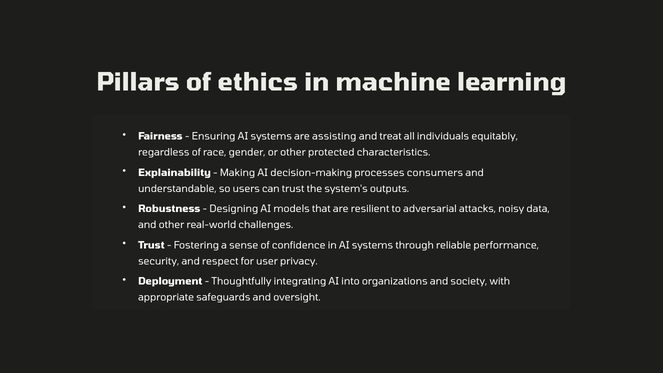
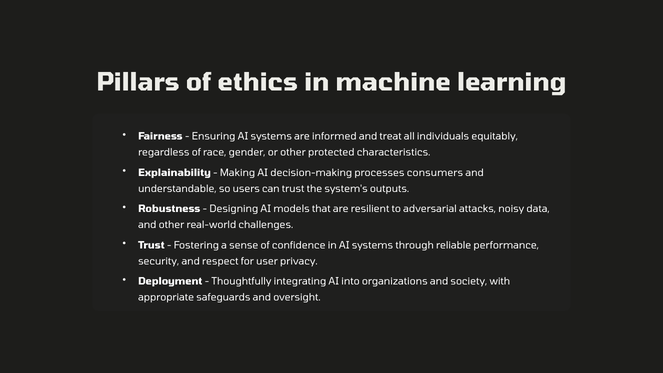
assisting: assisting -> informed
